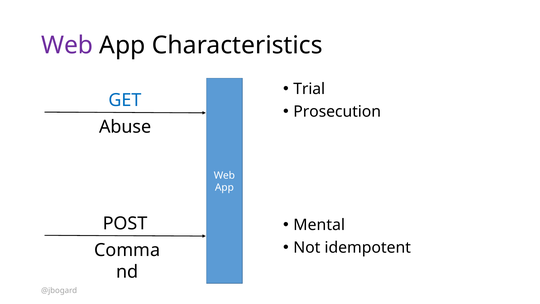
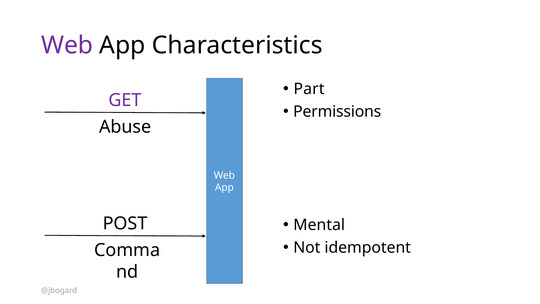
Trial: Trial -> Part
GET colour: blue -> purple
Prosecution: Prosecution -> Permissions
